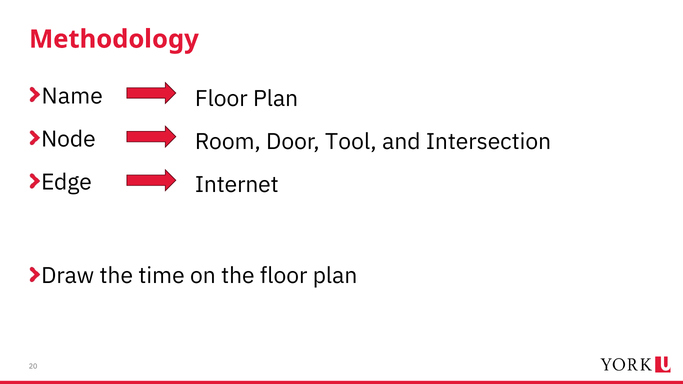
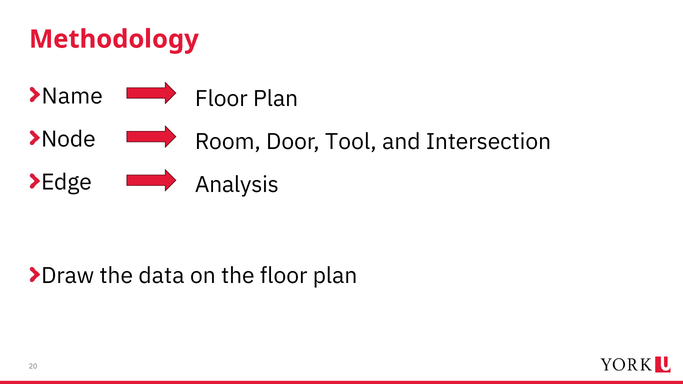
Internet: Internet -> Analysis
time: time -> data
